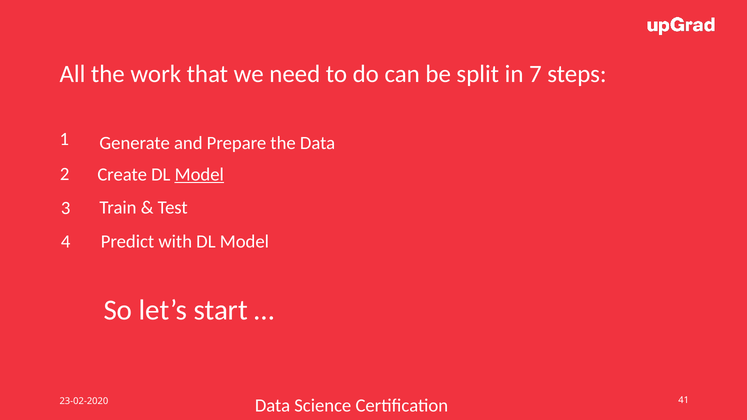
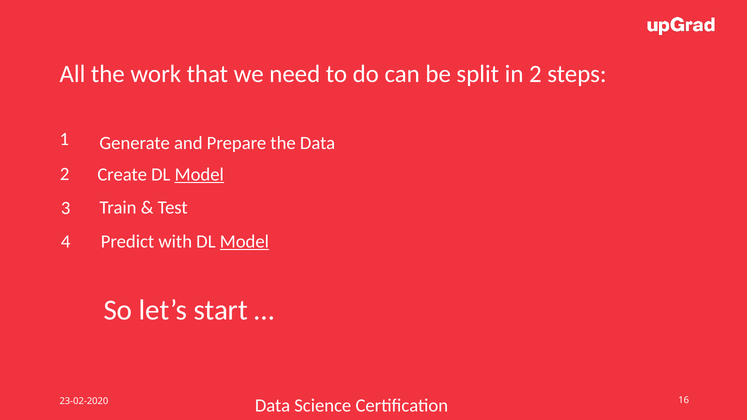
in 7: 7 -> 2
Model at (244, 242) underline: none -> present
41: 41 -> 16
